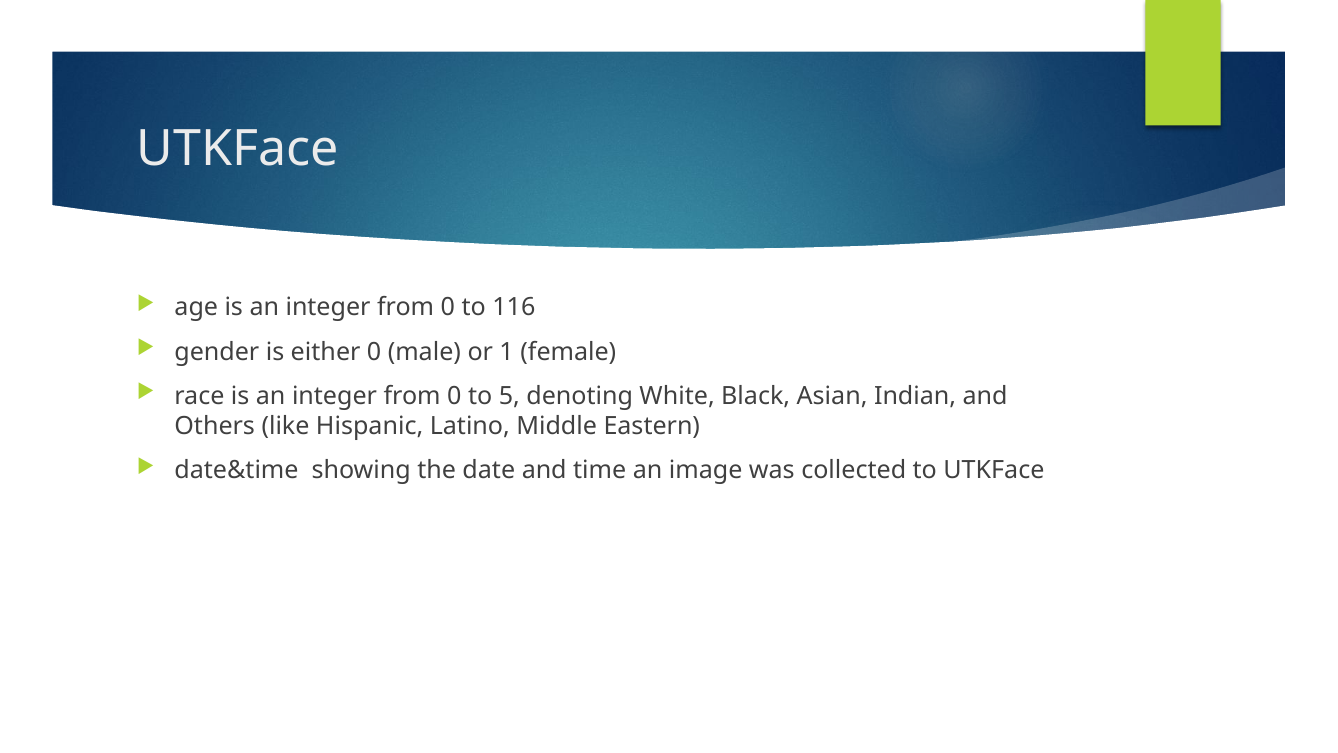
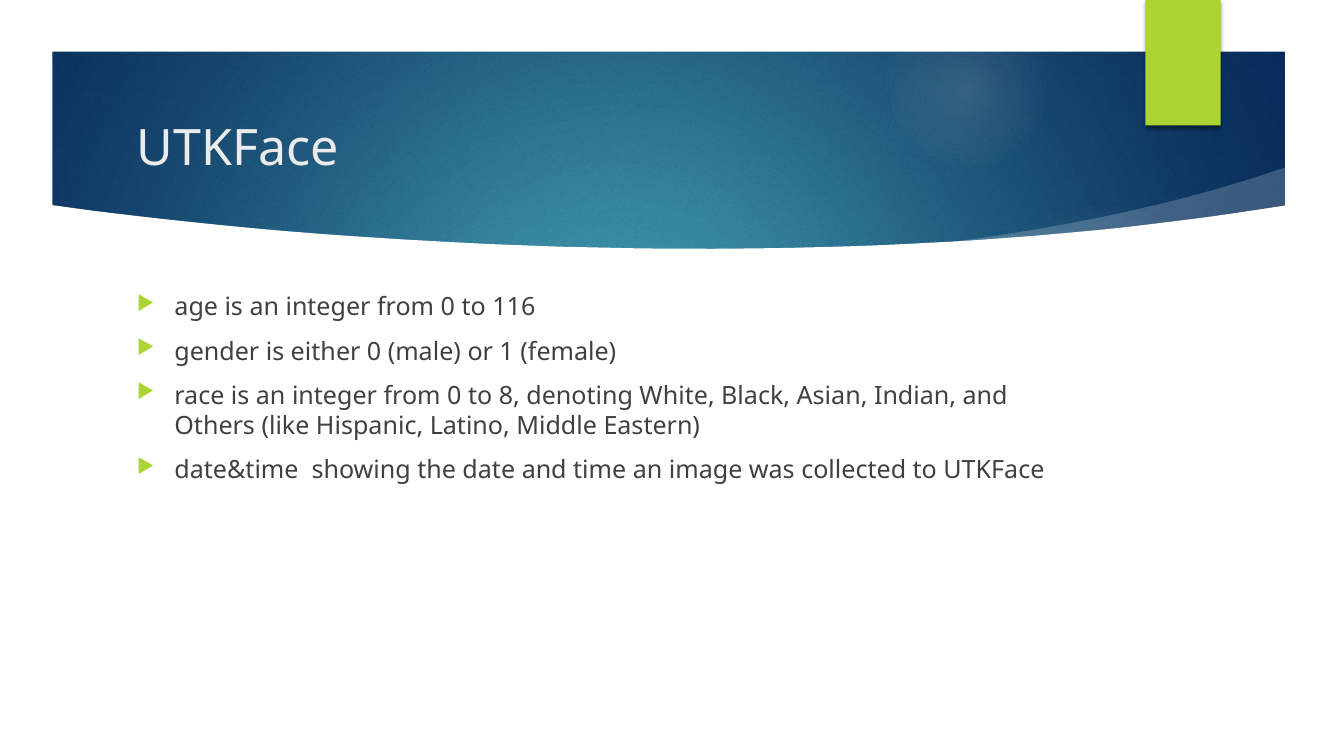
5: 5 -> 8
